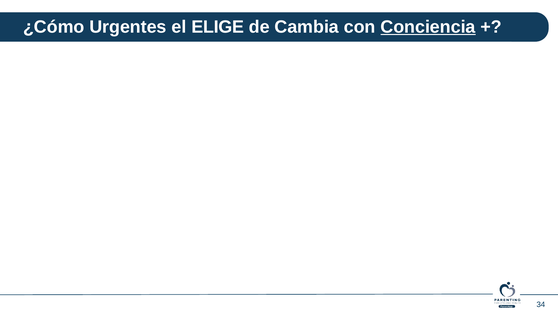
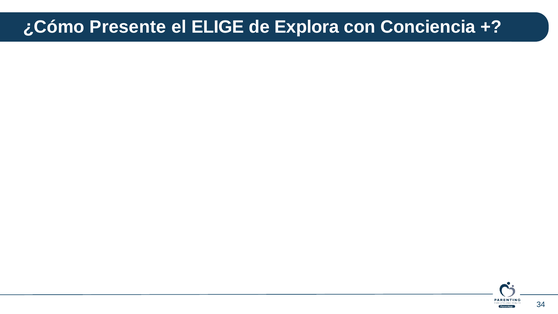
Urgentes: Urgentes -> Presente
Cambia: Cambia -> Explora
Conciencia underline: present -> none
